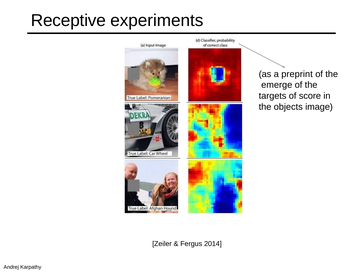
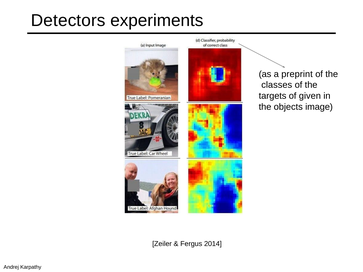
Receptive: Receptive -> Detectors
emerge: emerge -> classes
score: score -> given
